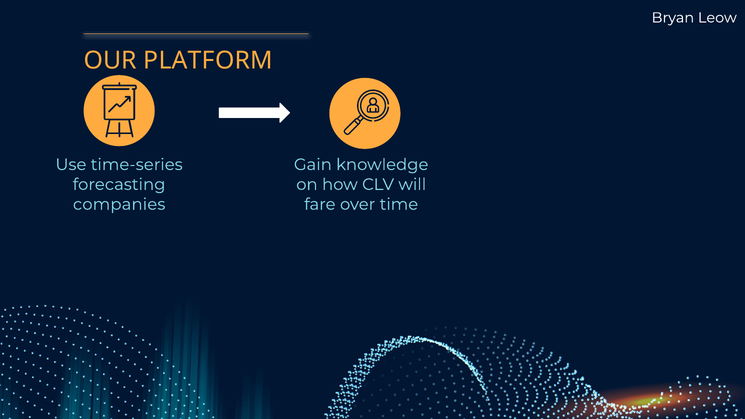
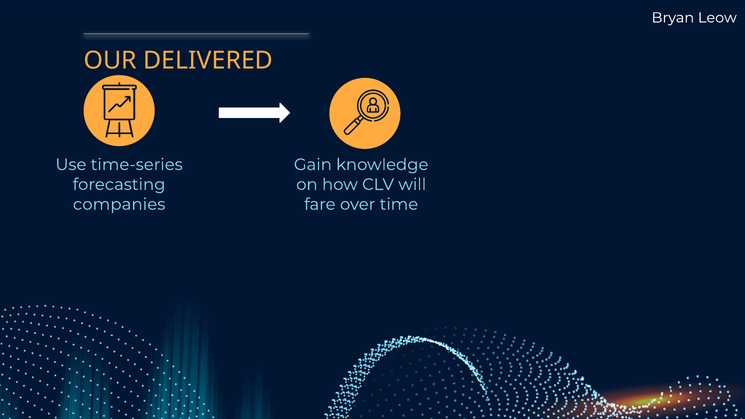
PLATFORM: PLATFORM -> DELIVERED
